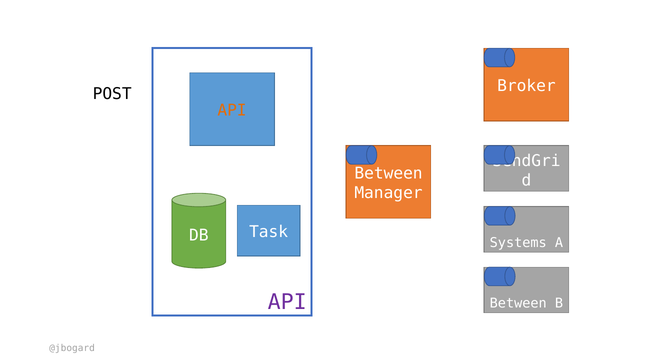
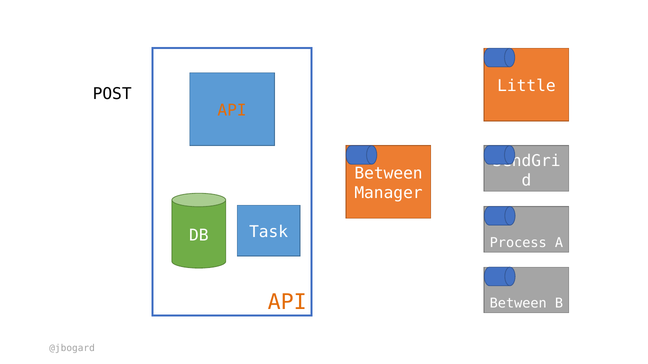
Broker: Broker -> Little
Systems: Systems -> Process
API at (287, 302) colour: purple -> orange
